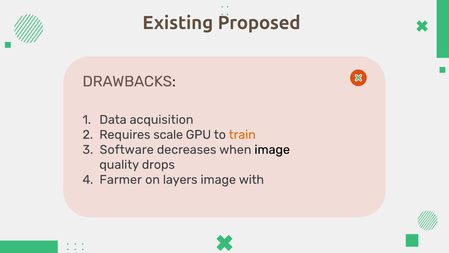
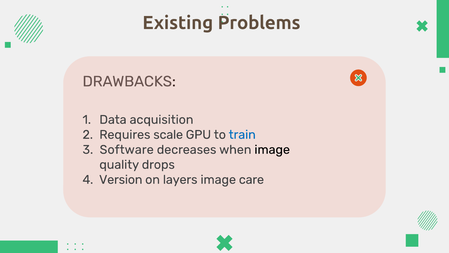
Proposed: Proposed -> Problems
train colour: orange -> blue
Farmer: Farmer -> Version
with: with -> care
